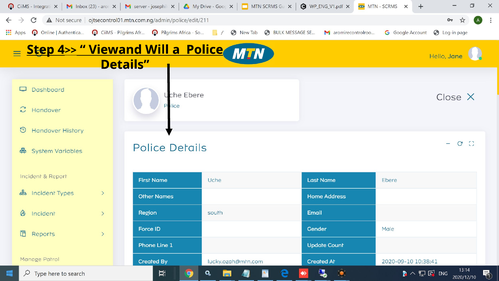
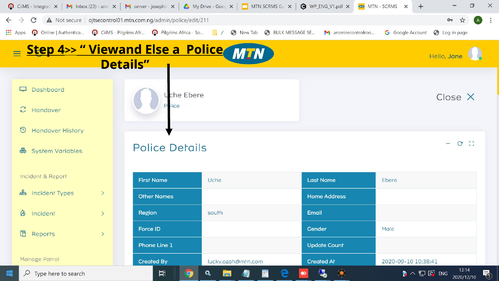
Will: Will -> Else
